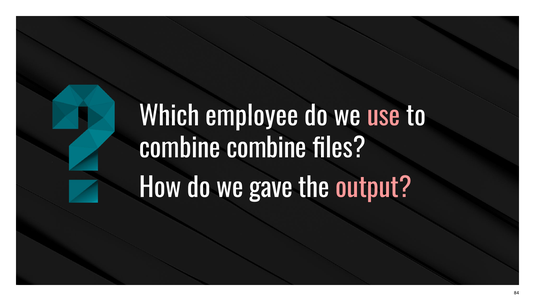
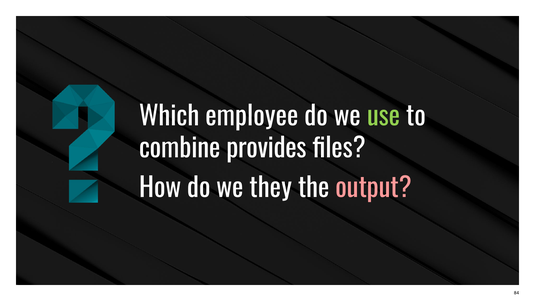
use colour: pink -> light green
combine combine: combine -> provides
gave: gave -> they
